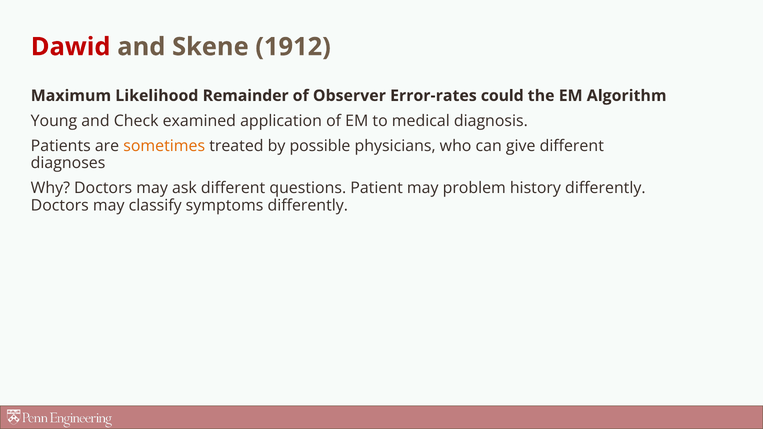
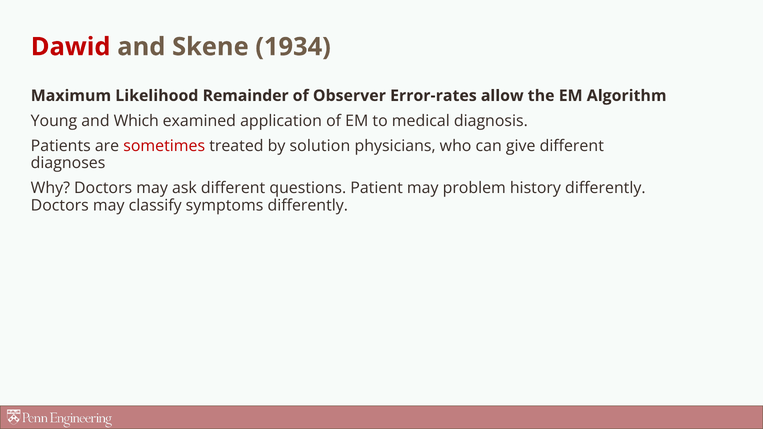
1912: 1912 -> 1934
could: could -> allow
Check: Check -> Which
sometimes colour: orange -> red
possible: possible -> solution
